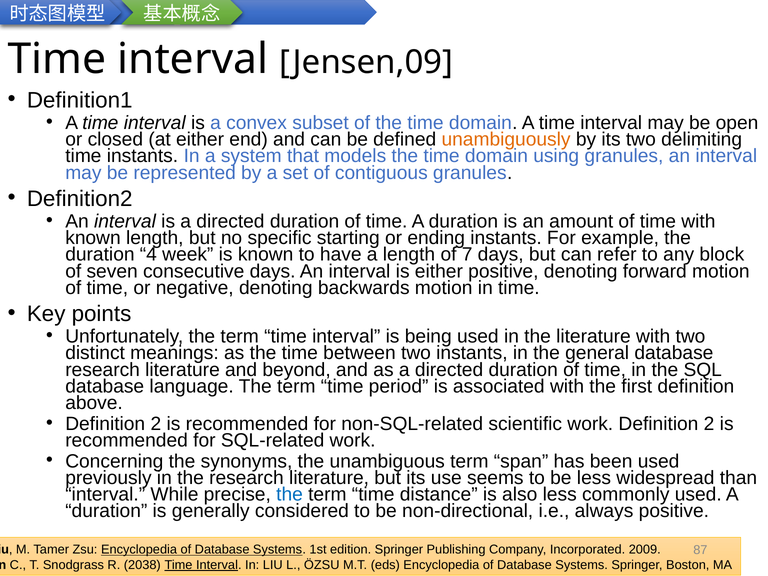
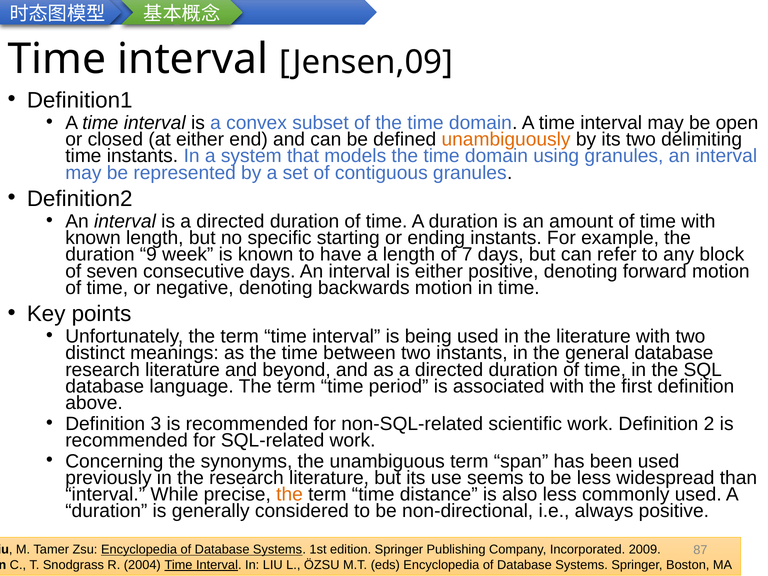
4: 4 -> 9
2 at (156, 424): 2 -> 3
the at (290, 494) colour: blue -> orange
2038: 2038 -> 2004
